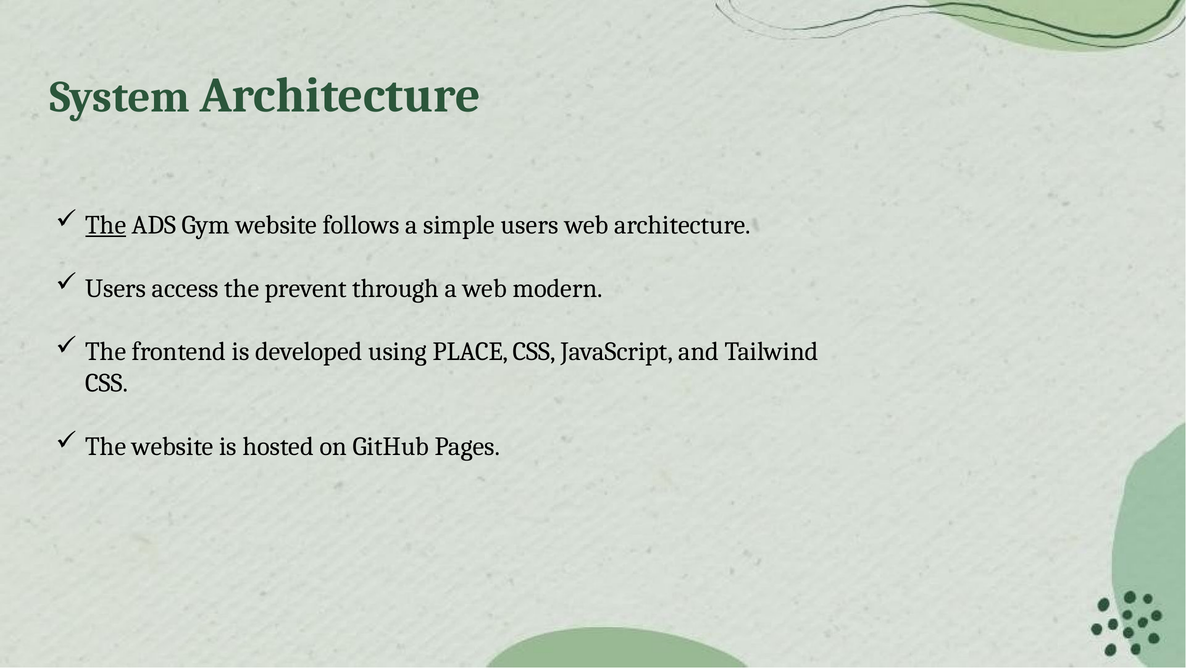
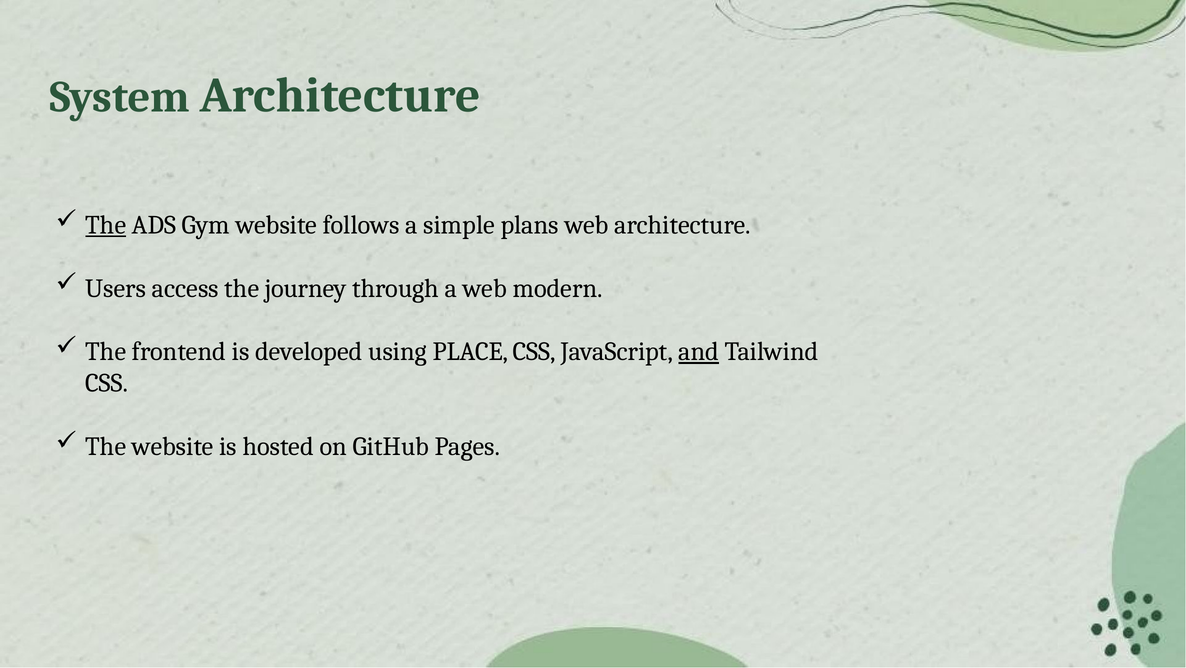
simple users: users -> plans
prevent: prevent -> journey
and underline: none -> present
